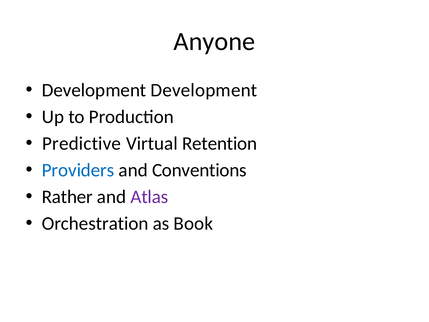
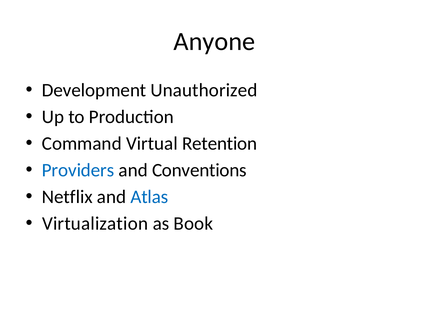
Development Development: Development -> Unauthorized
Predictive: Predictive -> Command
Rather: Rather -> Netflix
Atlas colour: purple -> blue
Orchestration: Orchestration -> Virtualization
